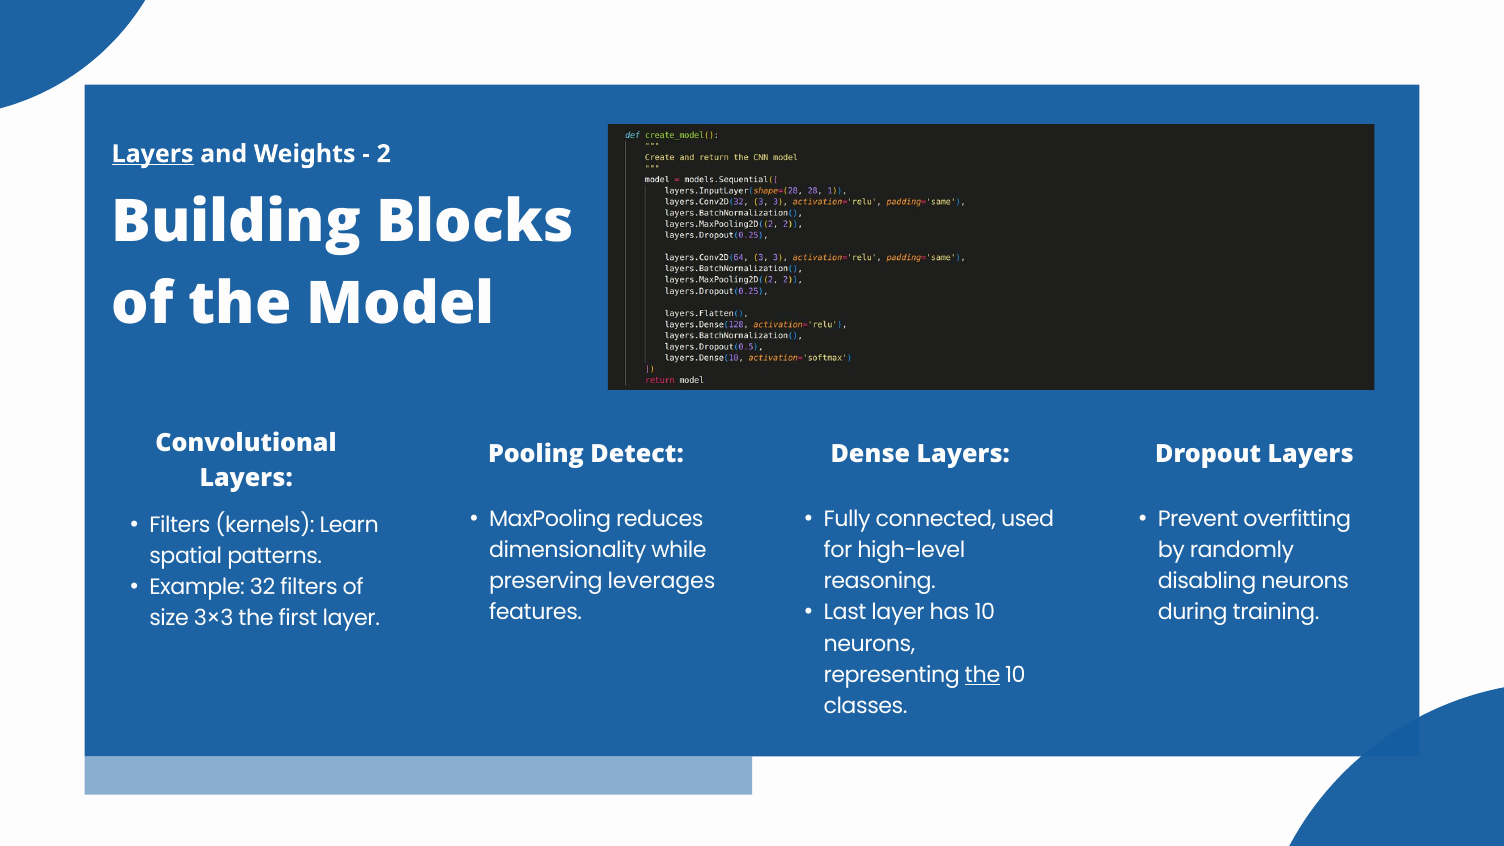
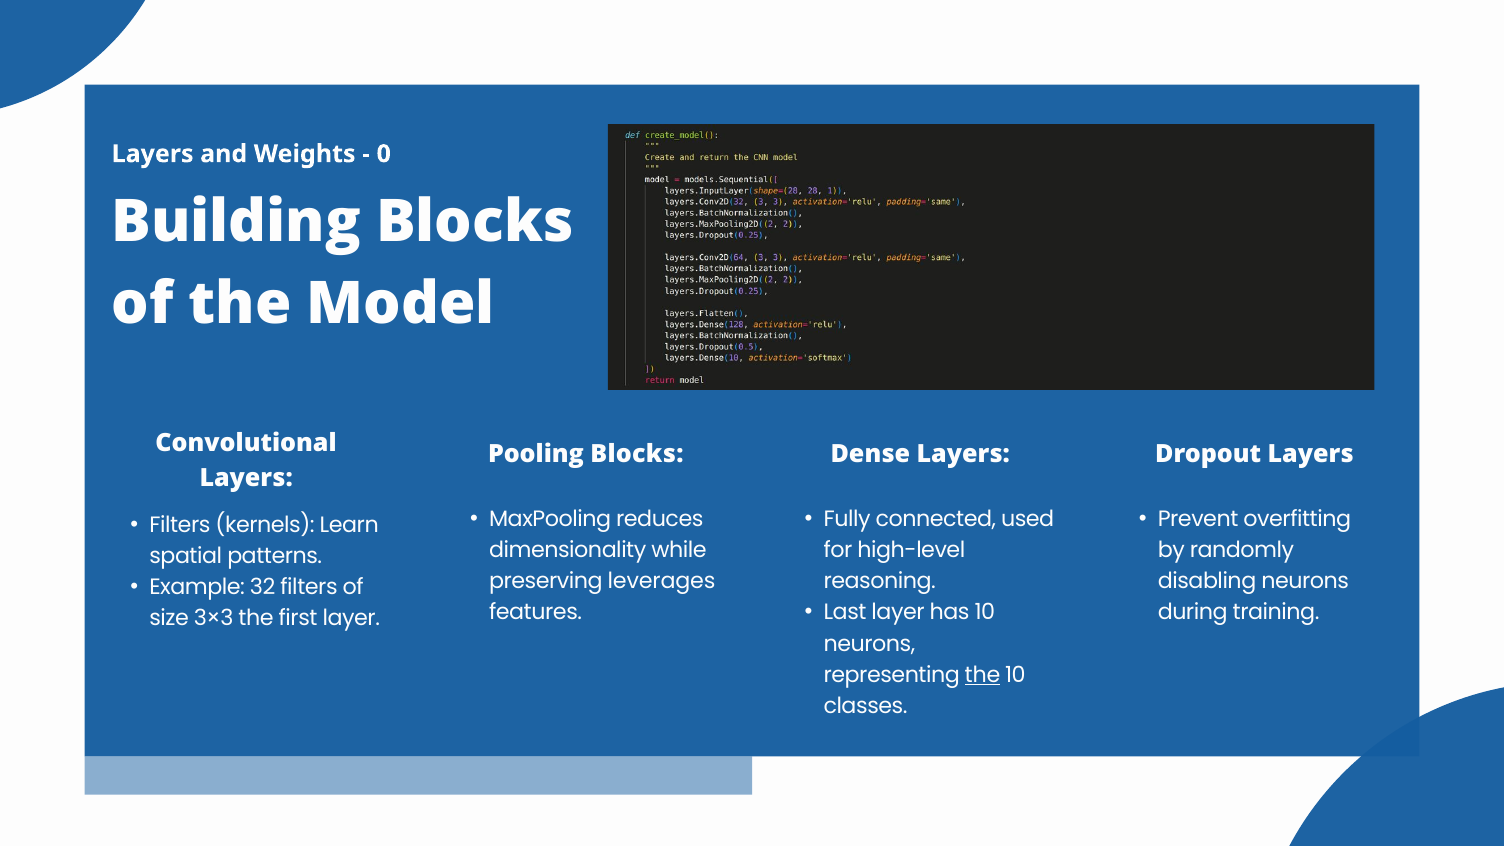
Layers at (153, 154) underline: present -> none
2: 2 -> 0
Pooling Detect: Detect -> Blocks
